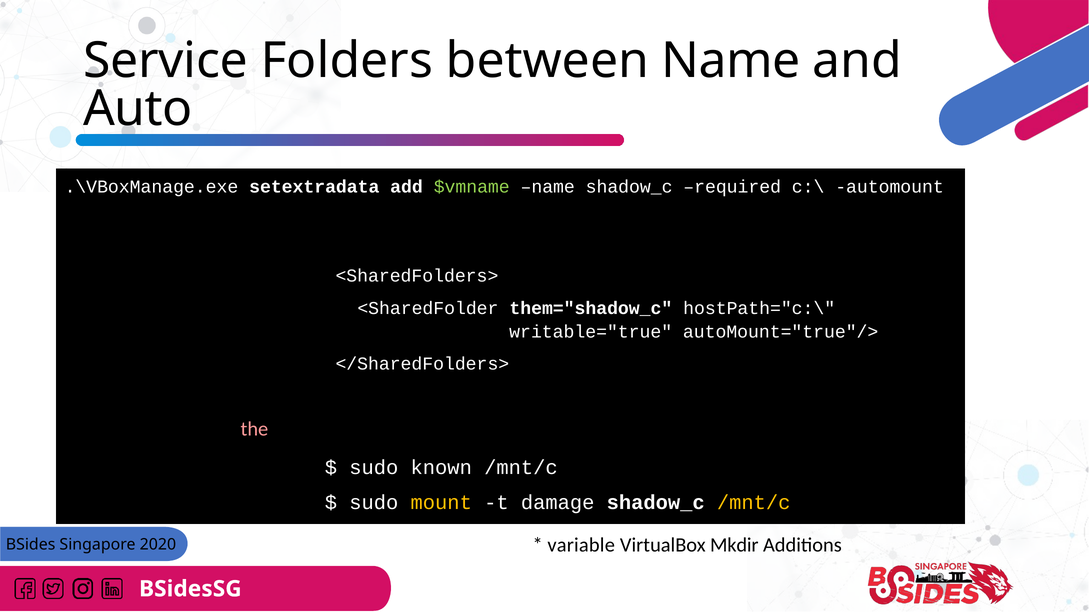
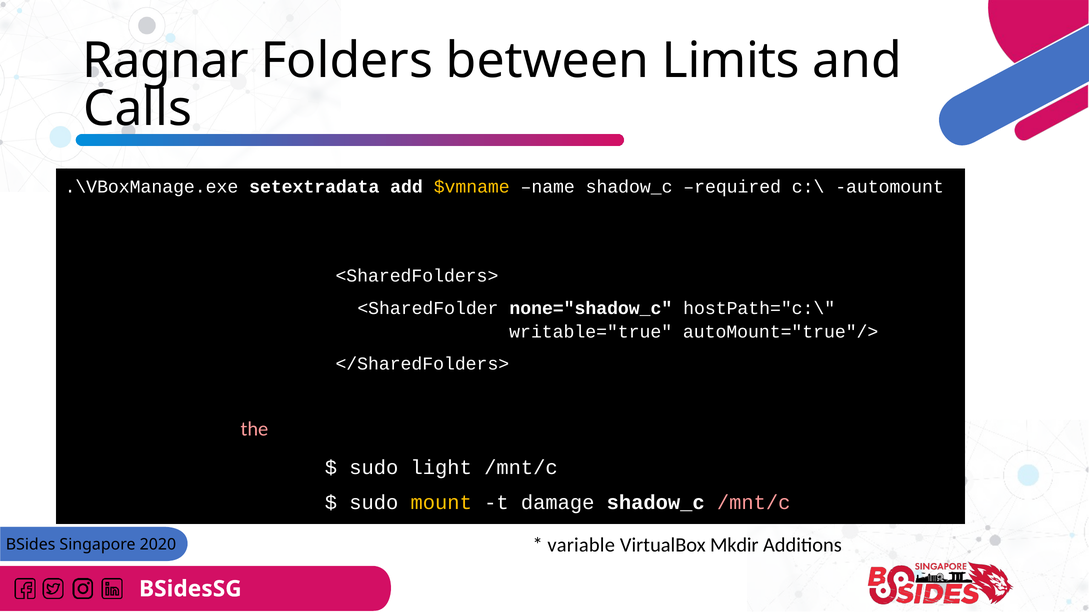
Service: Service -> Ragnar
between Name: Name -> Limits
Auto: Auto -> Calls
$vmname colour: light green -> yellow
them="shadow_c: them="shadow_c -> none="shadow_c
known: known -> light
/mnt/c at (754, 503) colour: yellow -> pink
